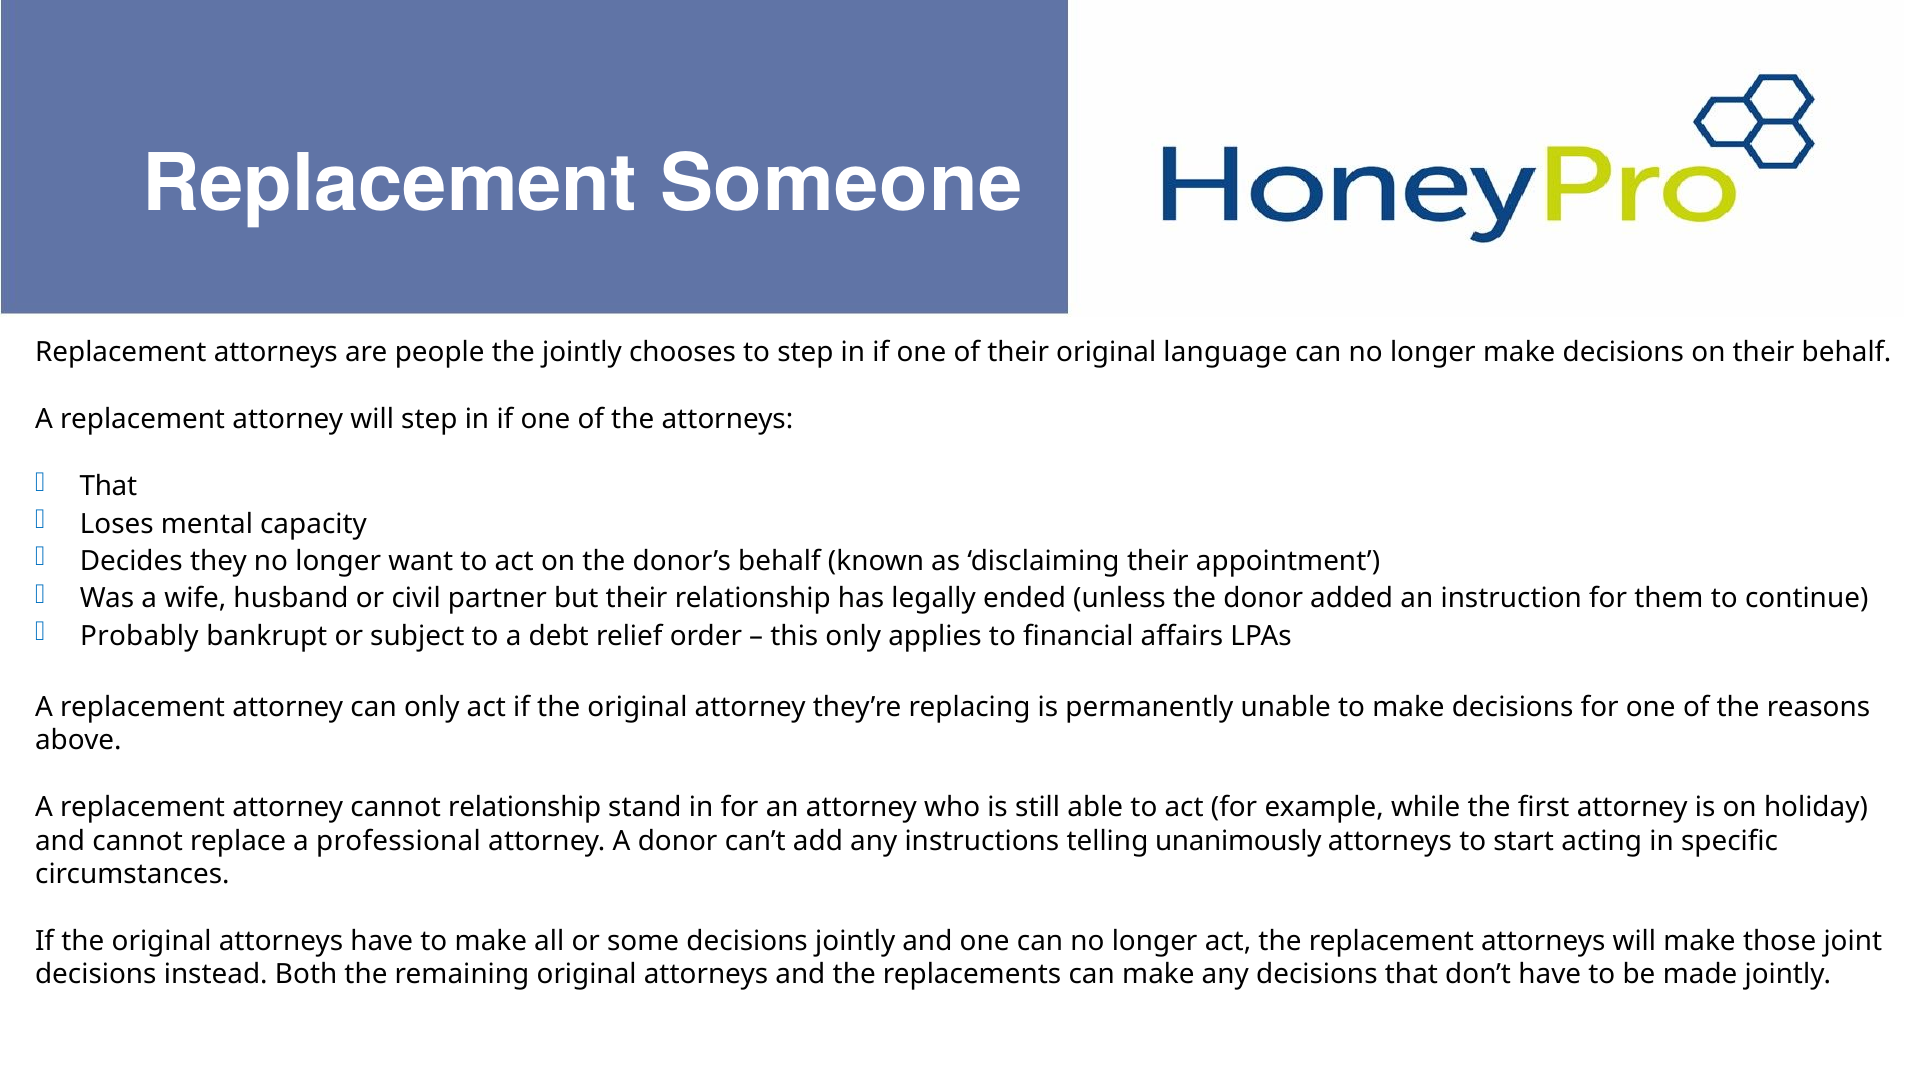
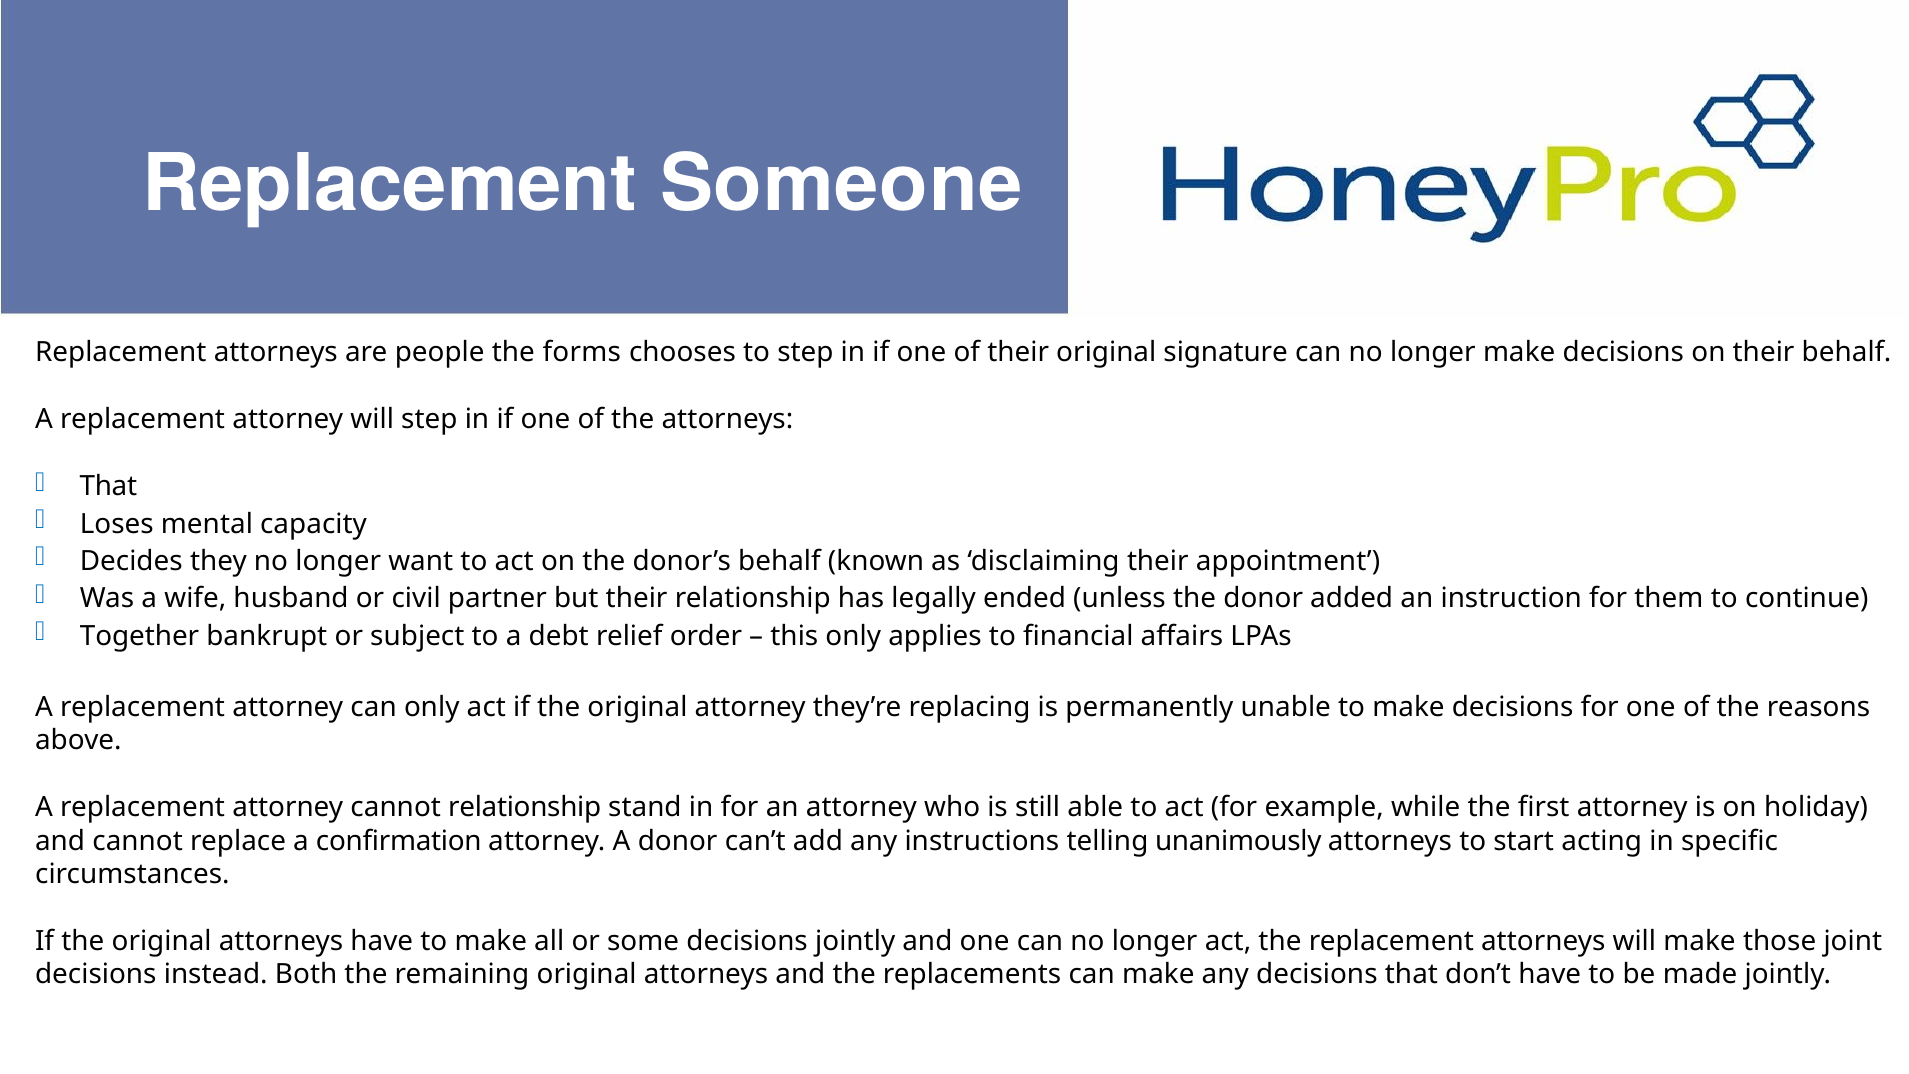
the jointly: jointly -> forms
language: language -> signature
Probably: Probably -> Together
professional: professional -> confirmation
